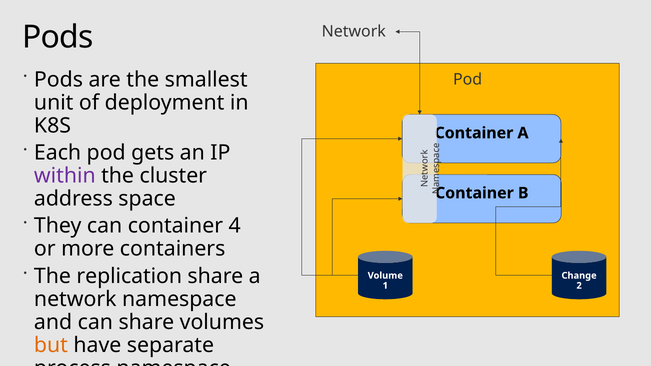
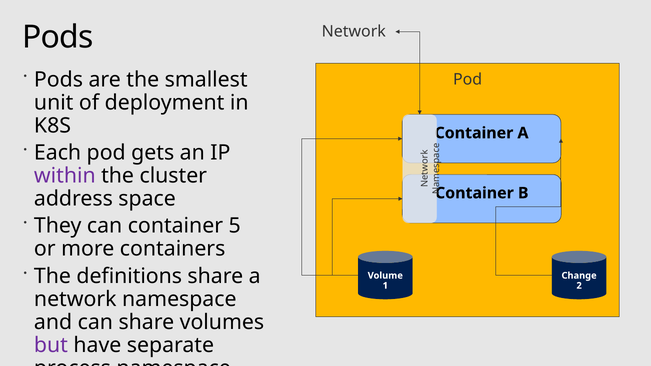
4: 4 -> 5
replication: replication -> definitions
but colour: orange -> purple
